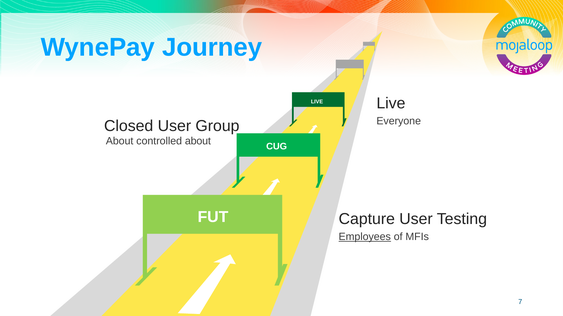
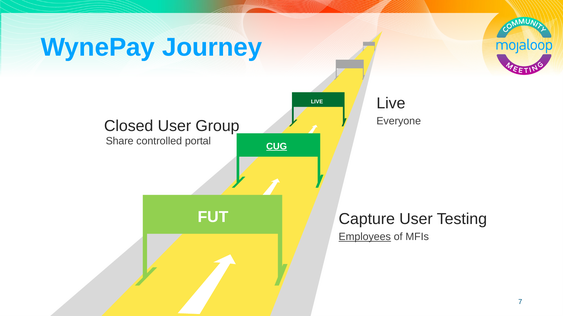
About at (120, 141): About -> Share
controlled about: about -> portal
CUG underline: none -> present
